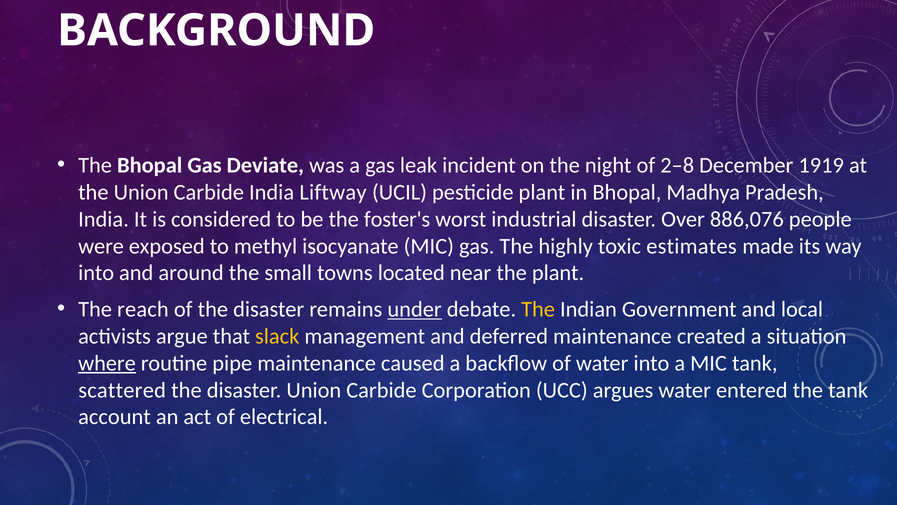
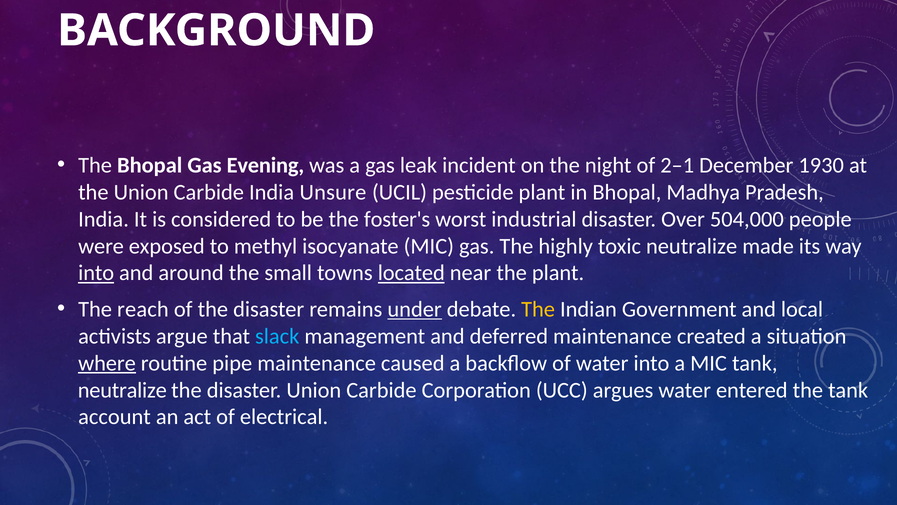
Deviate: Deviate -> Evening
2–8: 2–8 -> 2–1
1919: 1919 -> 1930
Liftway: Liftway -> Unsure
886,076: 886,076 -> 504,000
toxic estimates: estimates -> neutralize
into at (96, 273) underline: none -> present
located underline: none -> present
slack colour: yellow -> light blue
scattered at (122, 390): scattered -> neutralize
